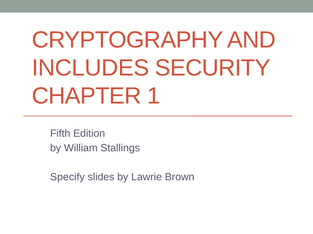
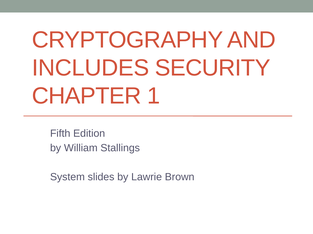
Specify: Specify -> System
